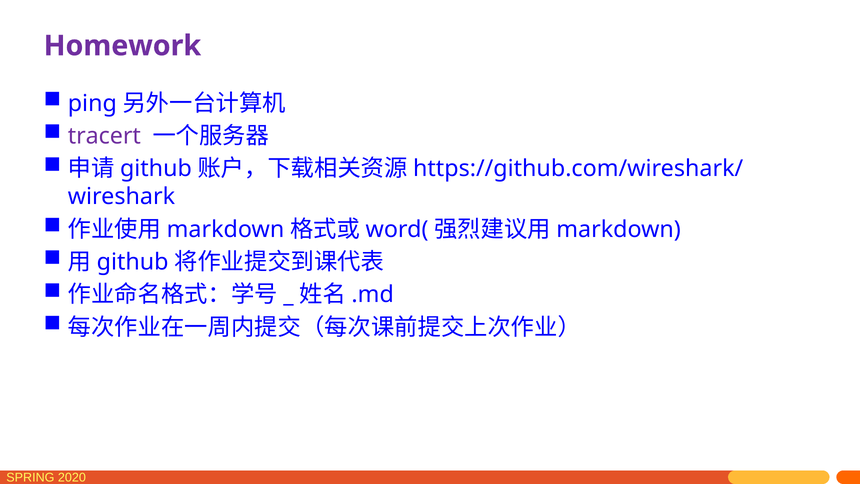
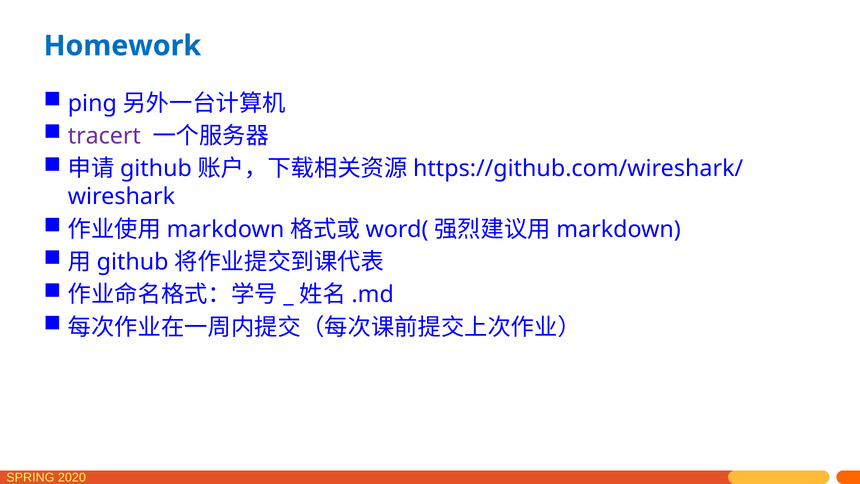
Homework colour: purple -> blue
